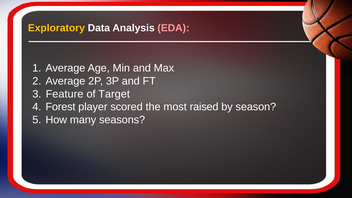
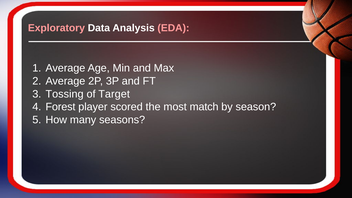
Exploratory colour: yellow -> pink
Feature: Feature -> Tossing
raised: raised -> match
